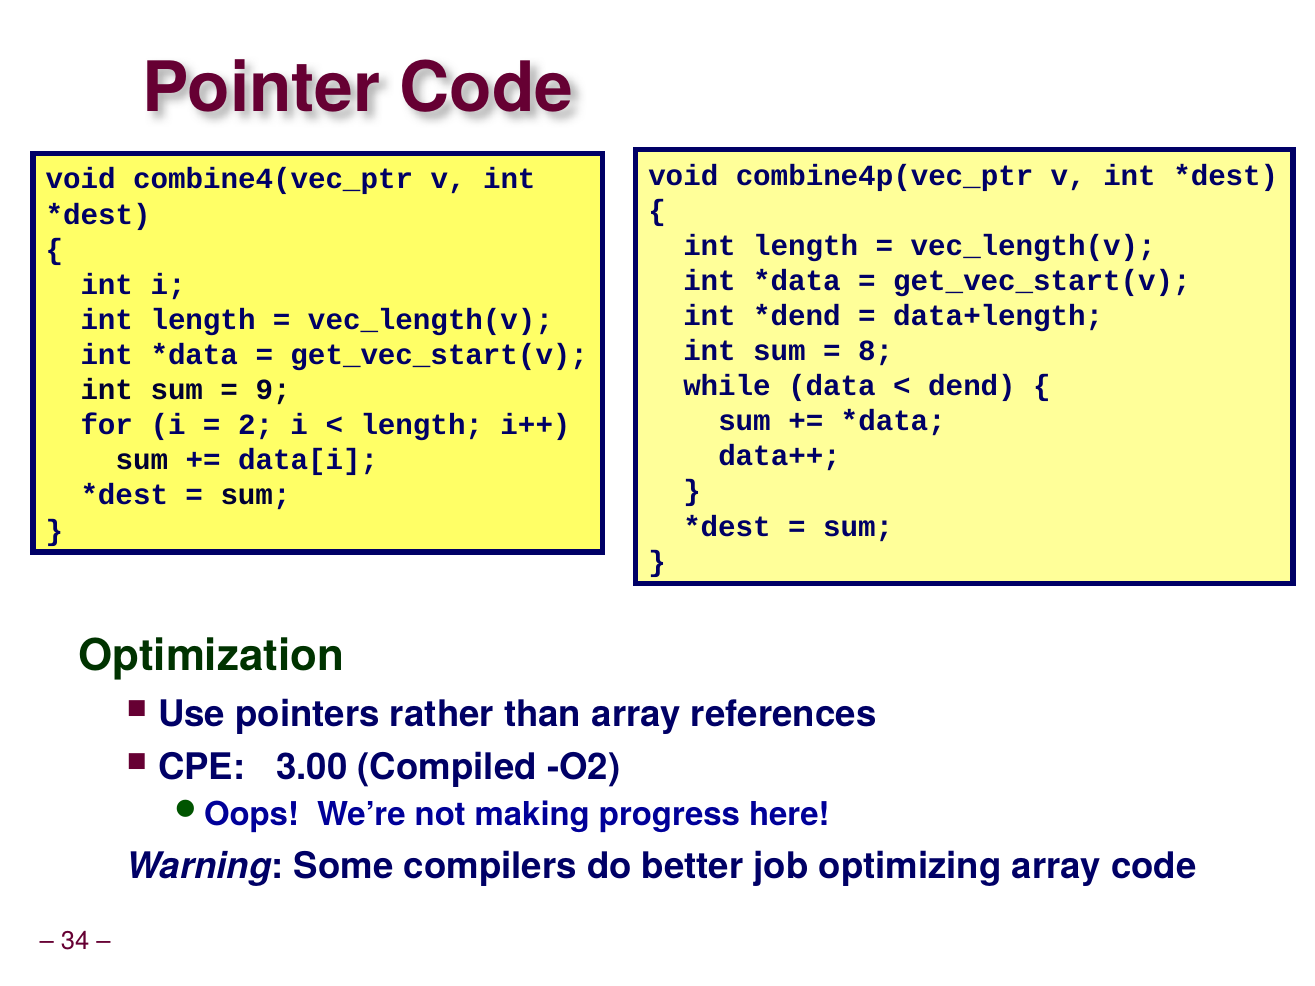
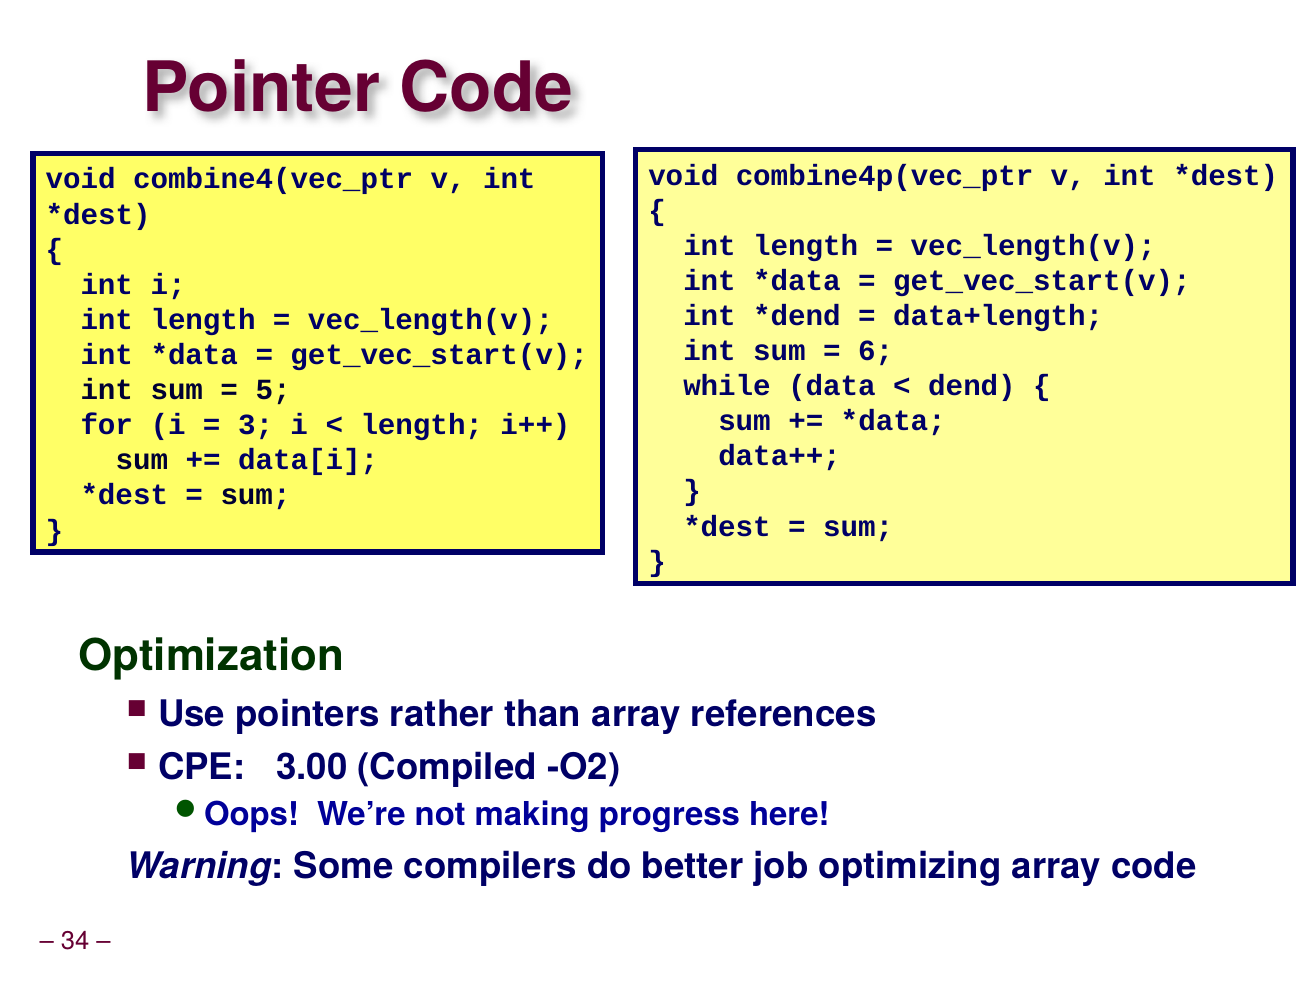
8: 8 -> 6
9: 9 -> 5
2: 2 -> 3
